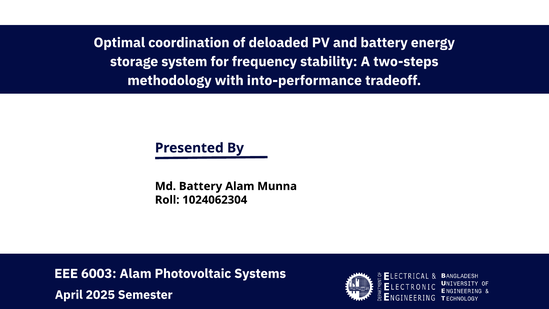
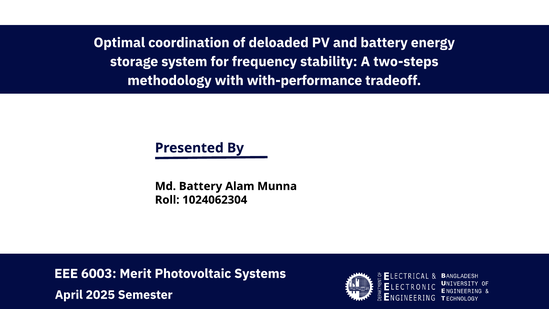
into-performance: into-performance -> with-performance
6003 Alam: Alam -> Merit
